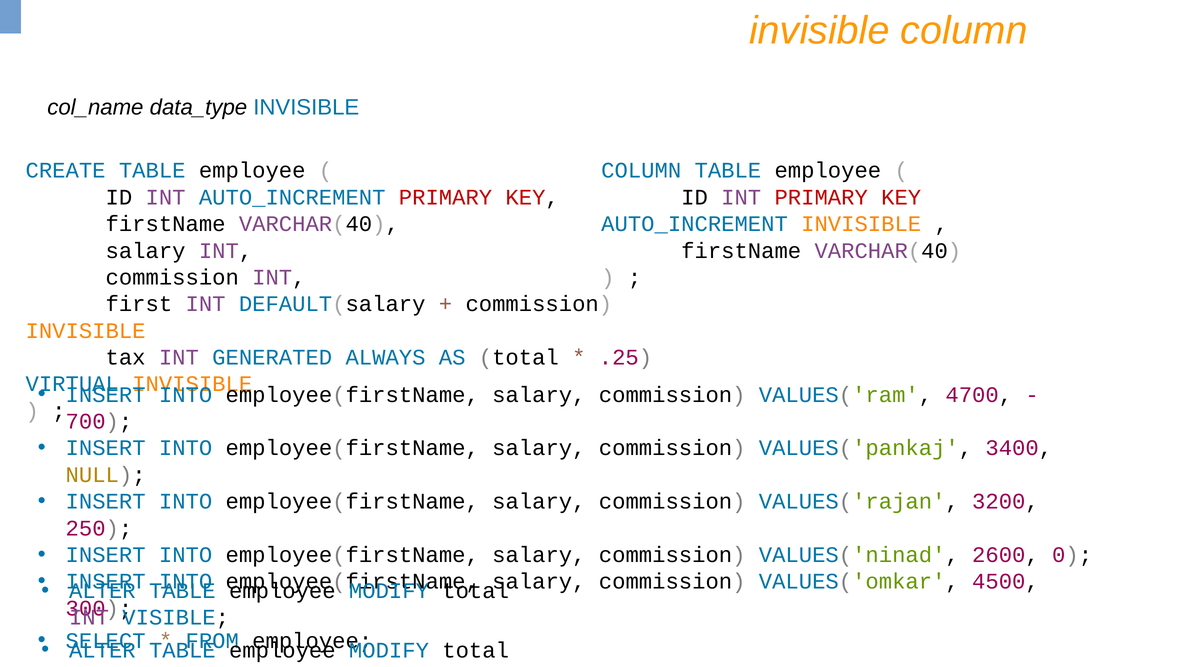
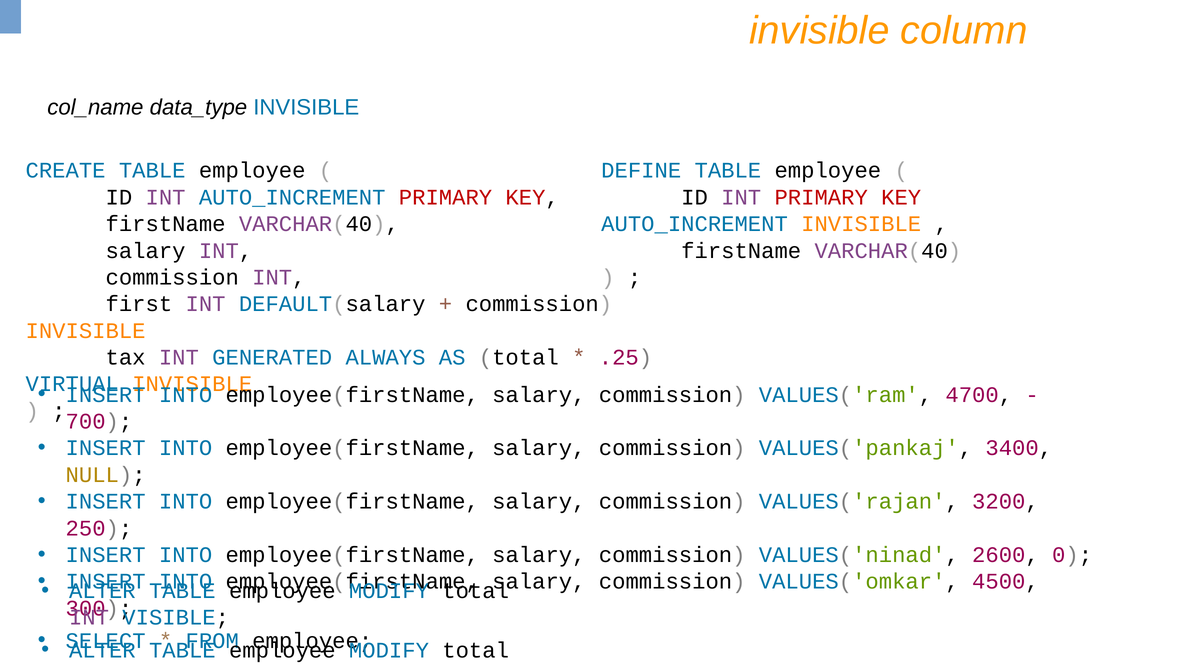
COLUMN at (641, 171): COLUMN -> DEFINE
